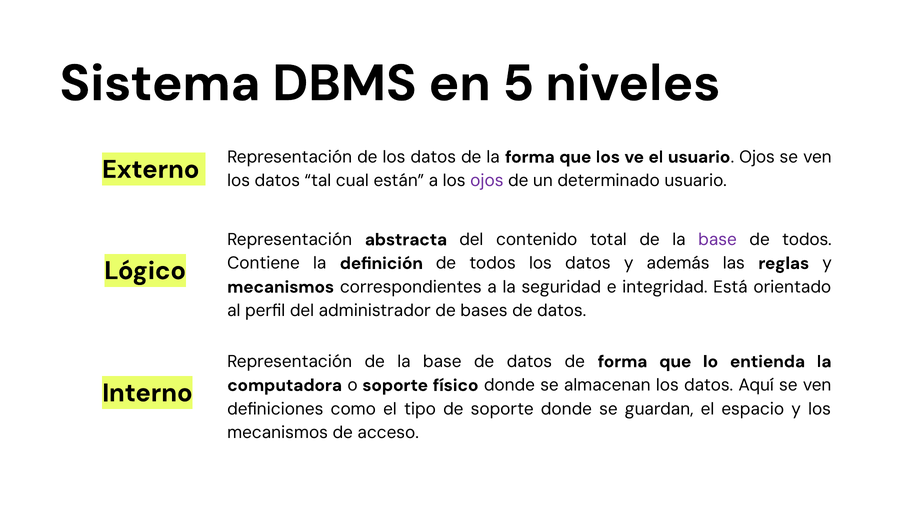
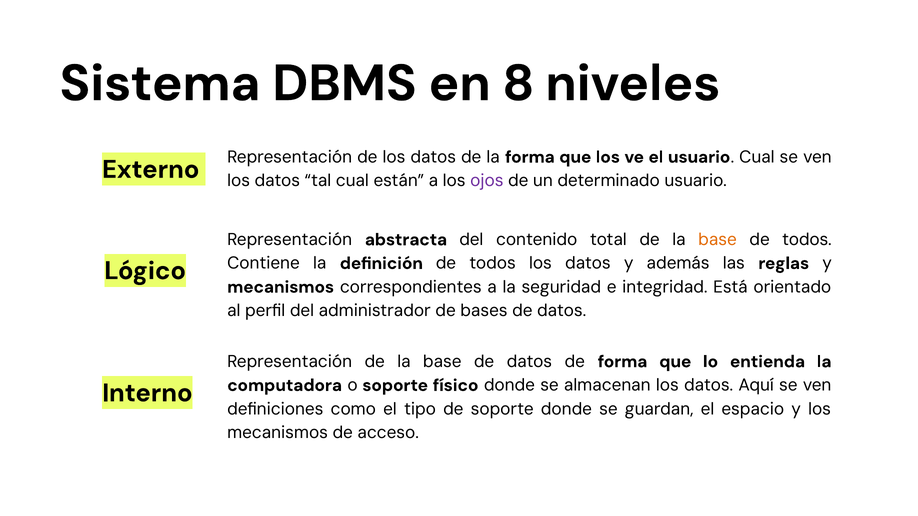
5: 5 -> 8
usuario Ojos: Ojos -> Cual
base at (718, 240) colour: purple -> orange
